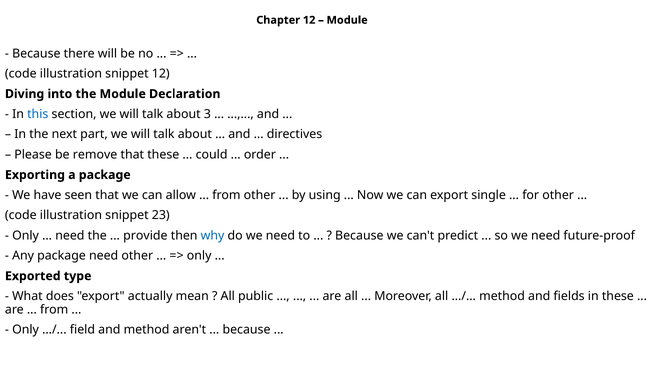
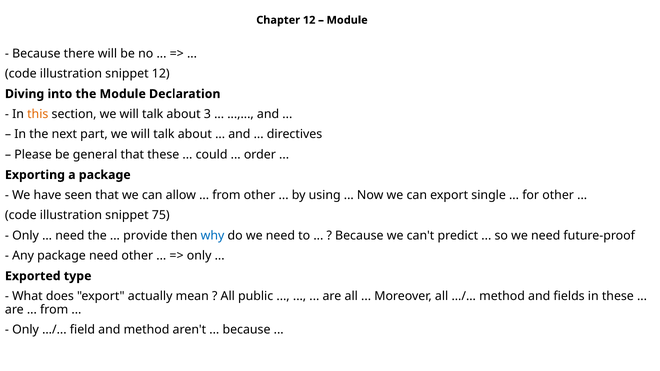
this colour: blue -> orange
remove: remove -> general
23: 23 -> 75
